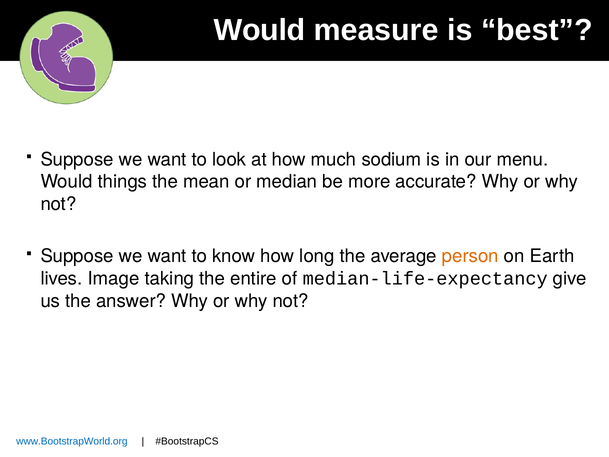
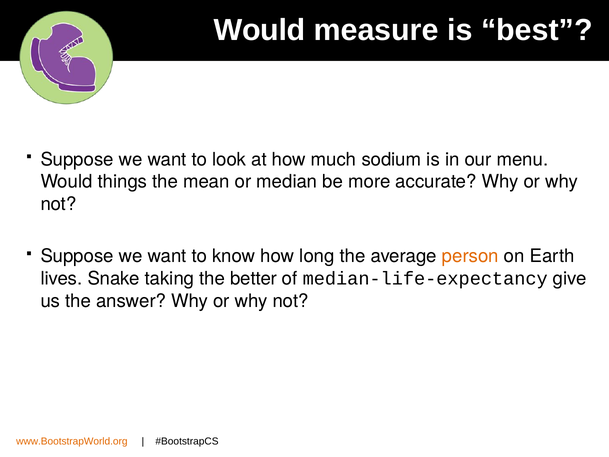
Image: Image -> Snake
entire: entire -> better
www.BootstrapWorld.org colour: blue -> orange
